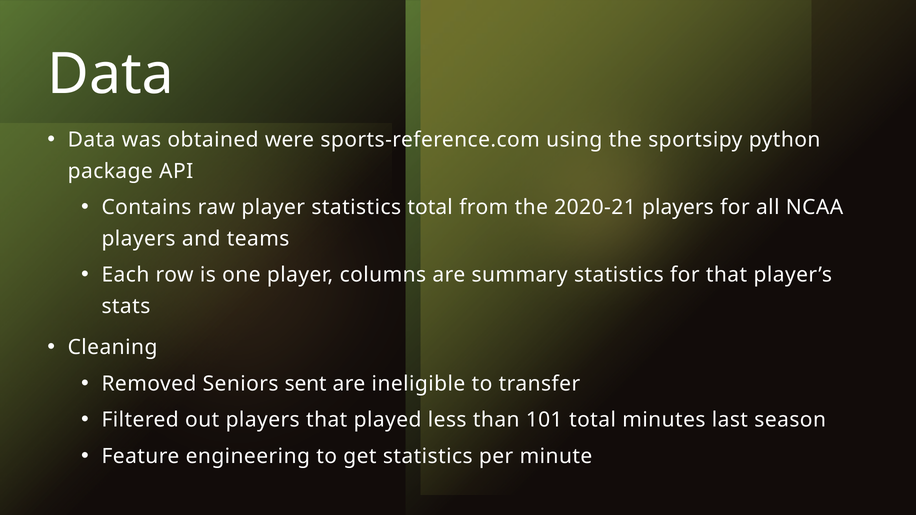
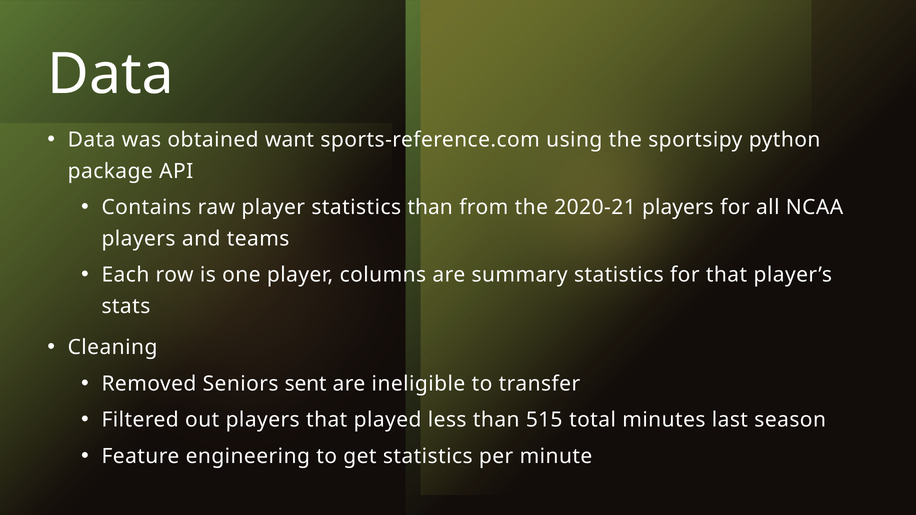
were: were -> want
statistics total: total -> than
101: 101 -> 515
